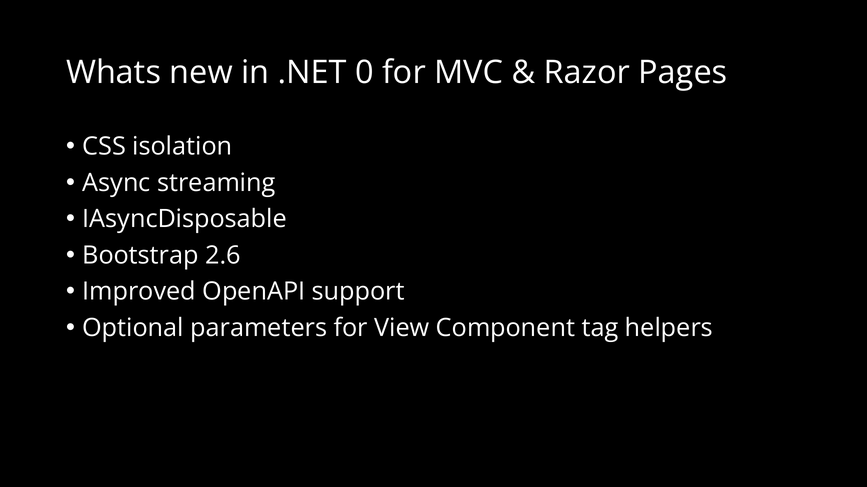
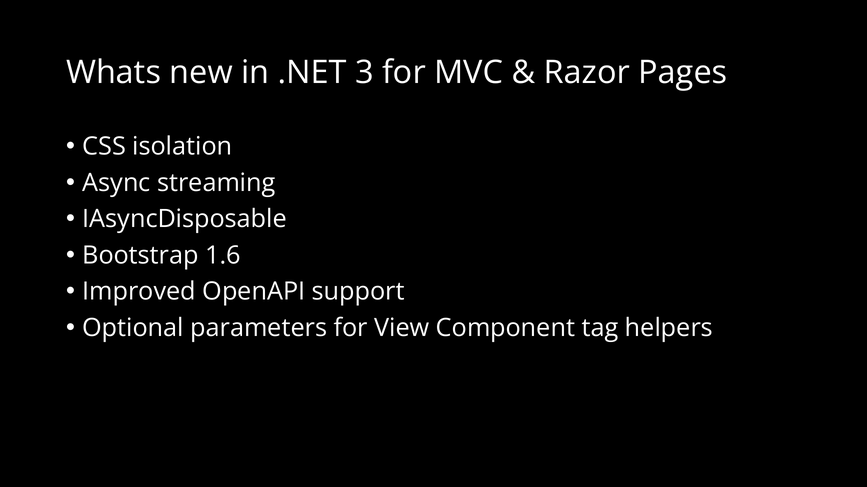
0: 0 -> 3
2.6: 2.6 -> 1.6
